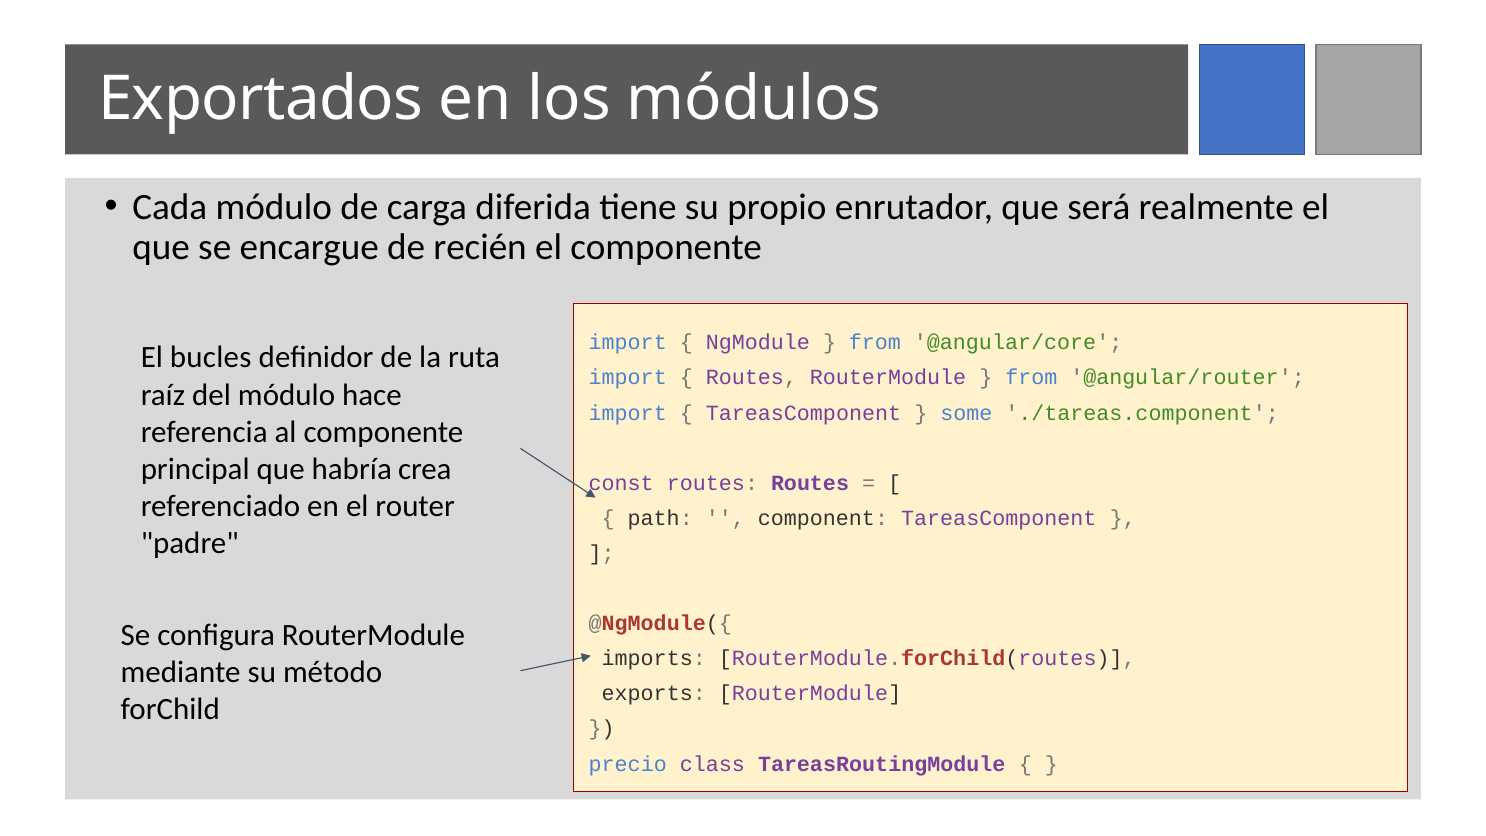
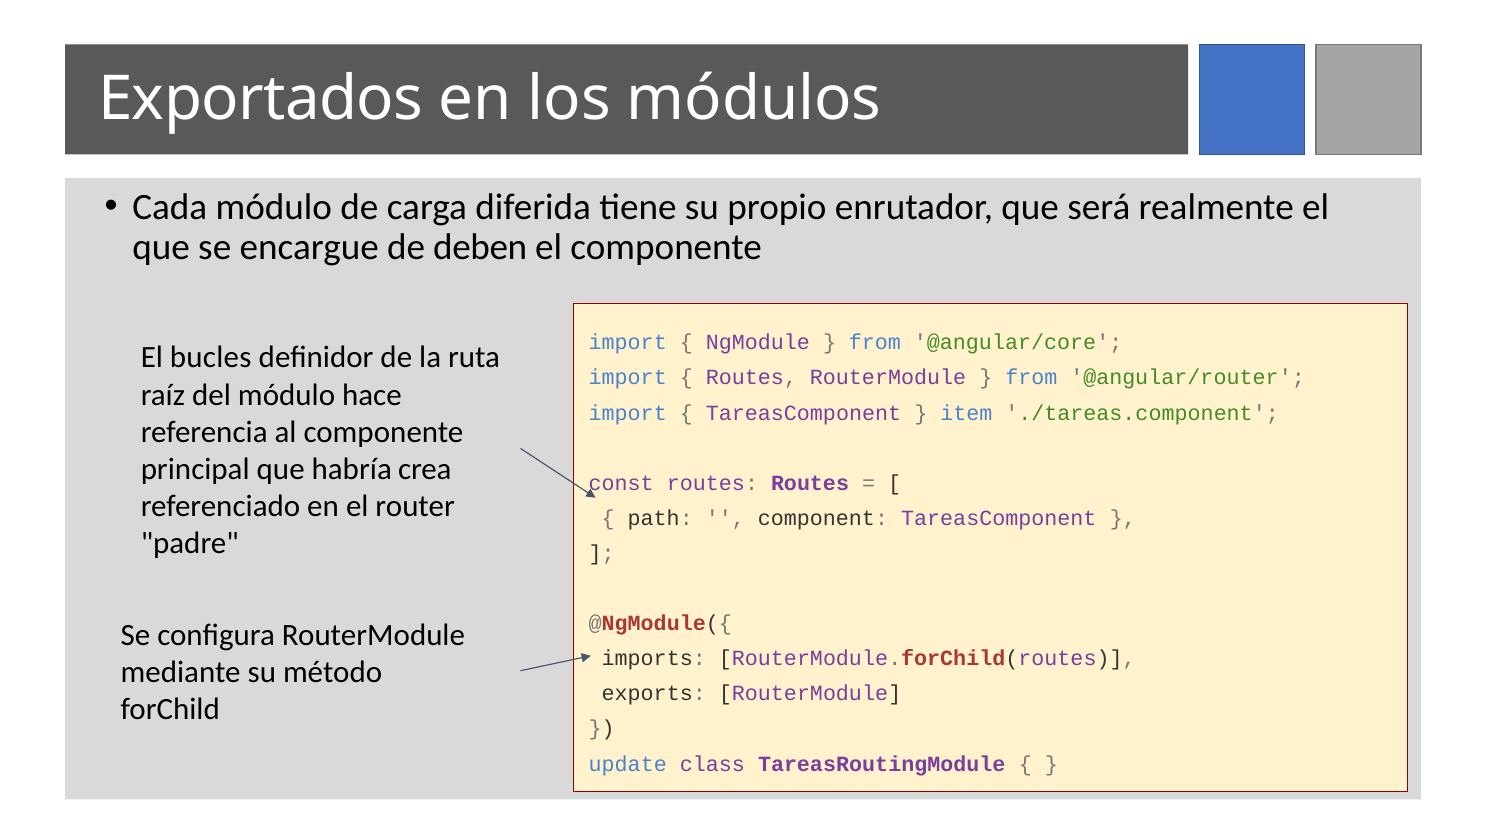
recién: recién -> deben
some: some -> item
precio: precio -> update
